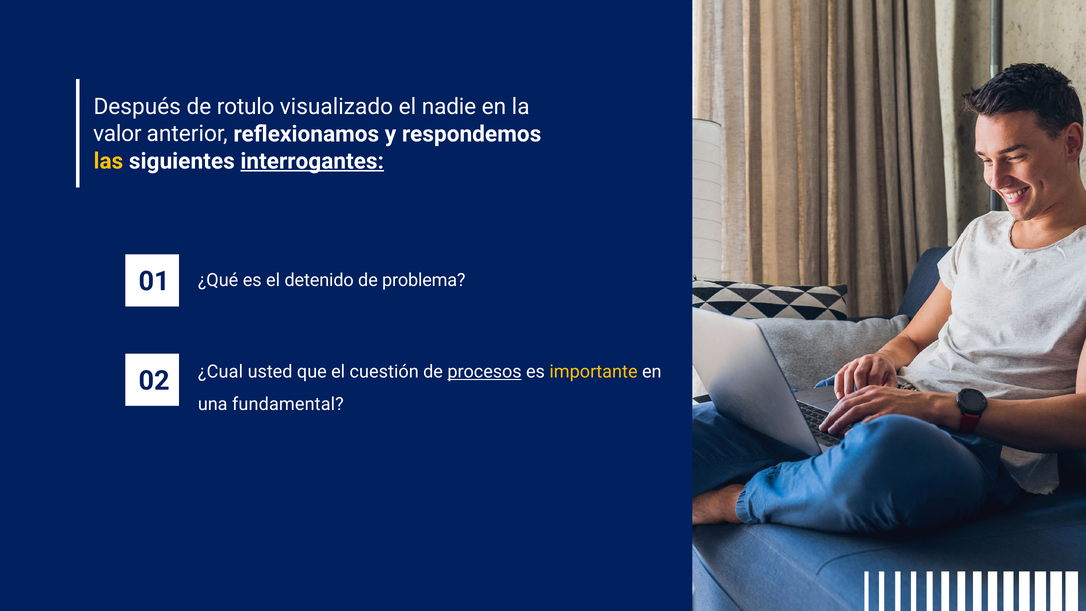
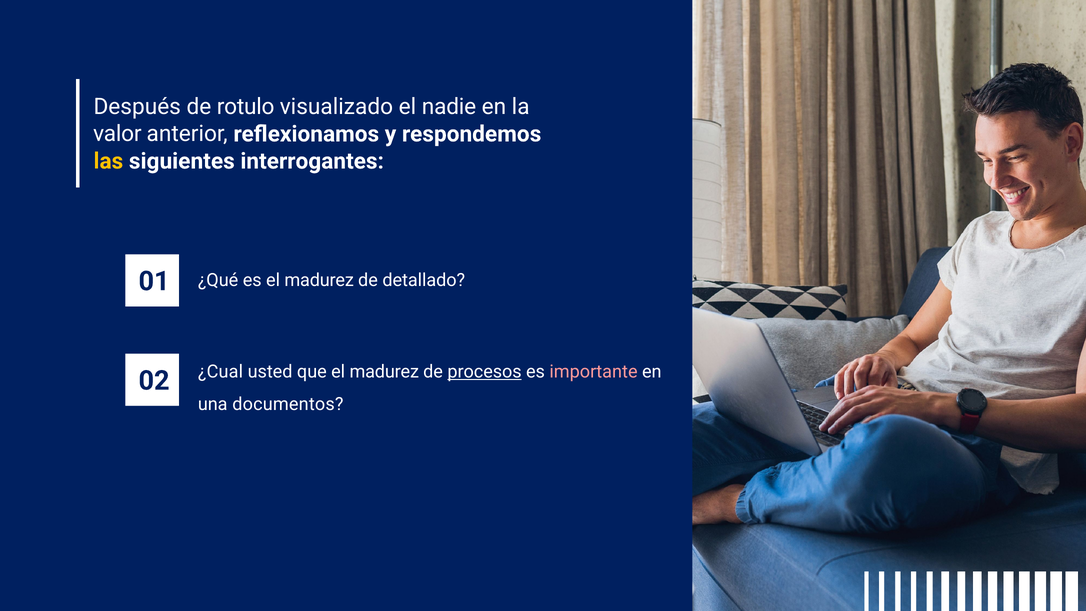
interrogantes underline: present -> none
es el detenido: detenido -> madurez
problema: problema -> detallado
que el cuestión: cuestión -> madurez
importante colour: yellow -> pink
fundamental: fundamental -> documentos
